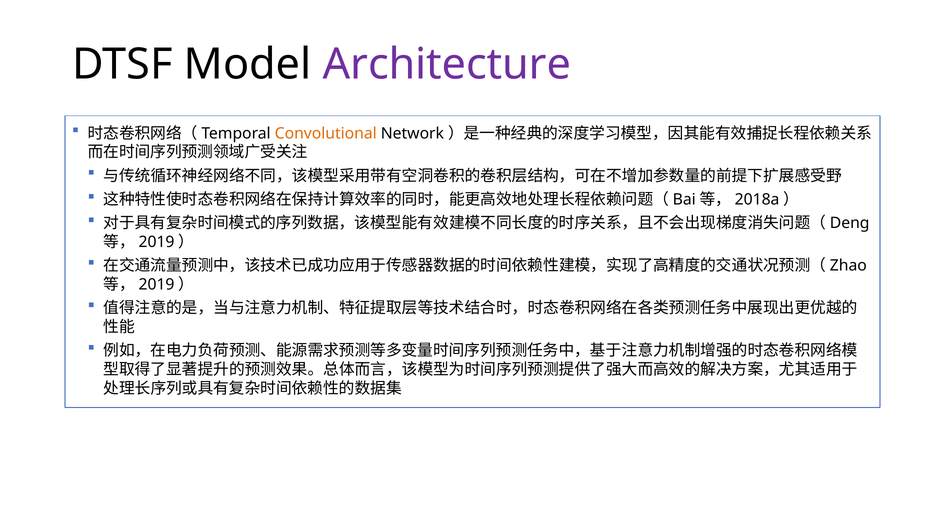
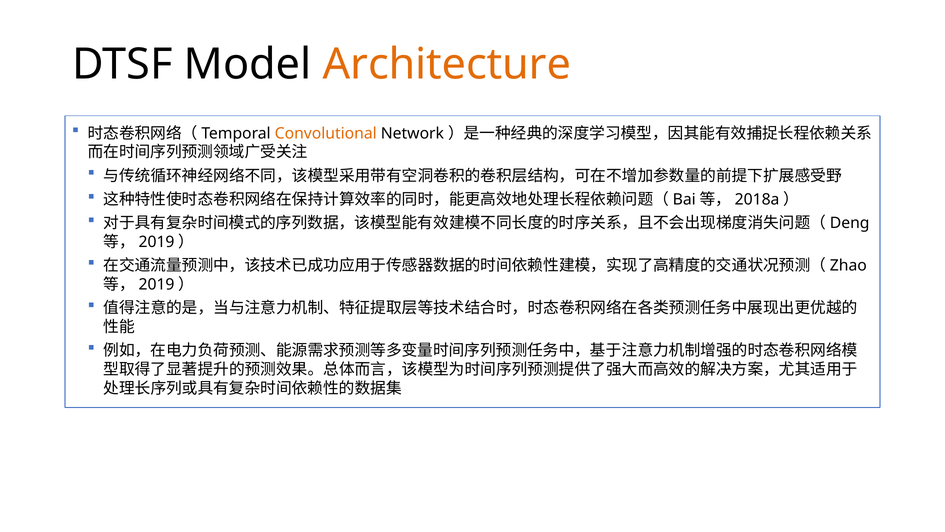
Architecture colour: purple -> orange
